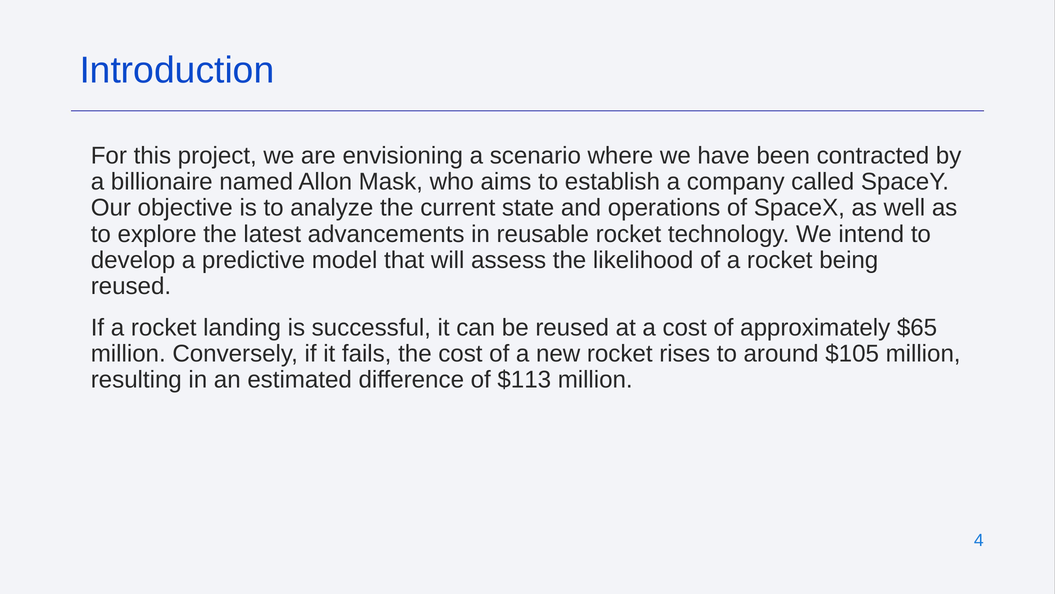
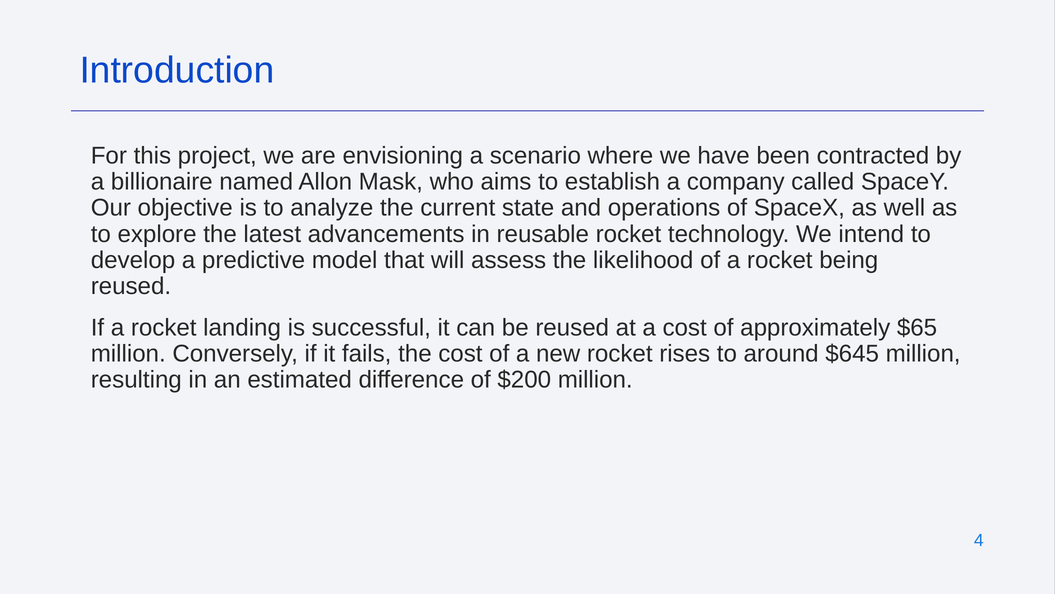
$105: $105 -> $645
$113: $113 -> $200
